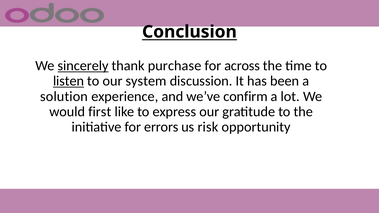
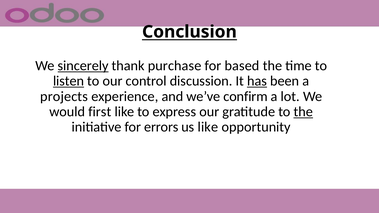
across: across -> based
system: system -> control
has underline: none -> present
solution: solution -> projects
the at (303, 112) underline: none -> present
us risk: risk -> like
